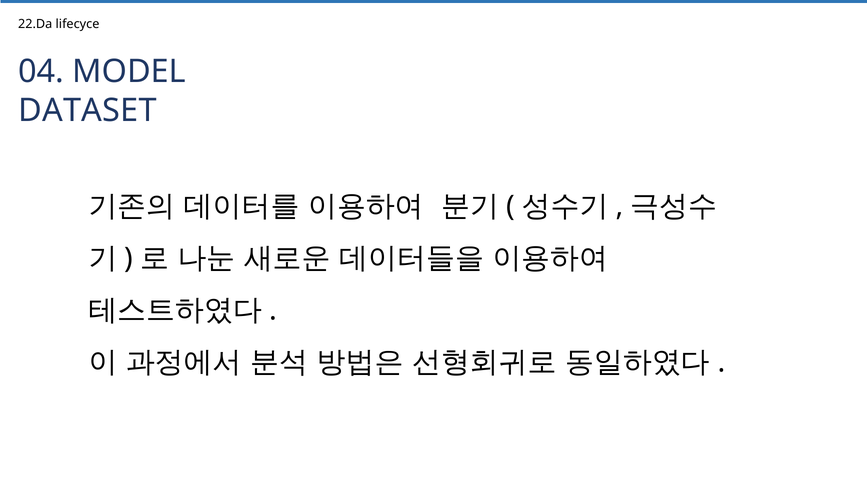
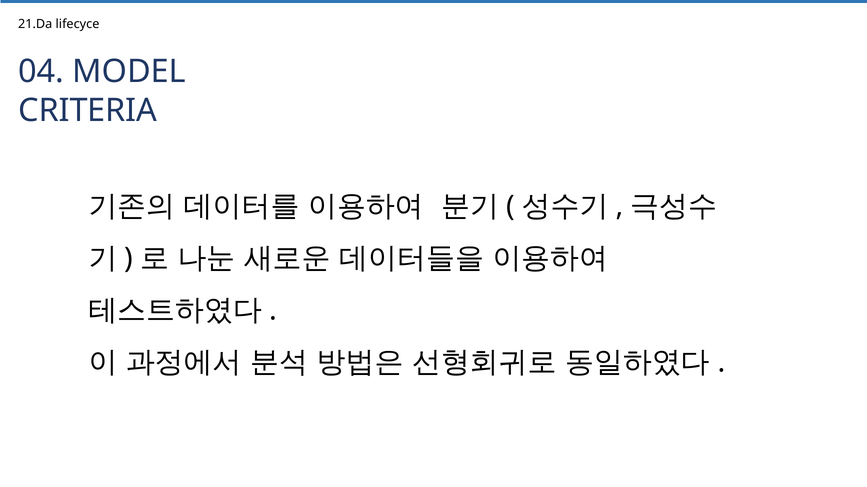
22.Da: 22.Da -> 21.Da
DATASET: DATASET -> CRITERIA
